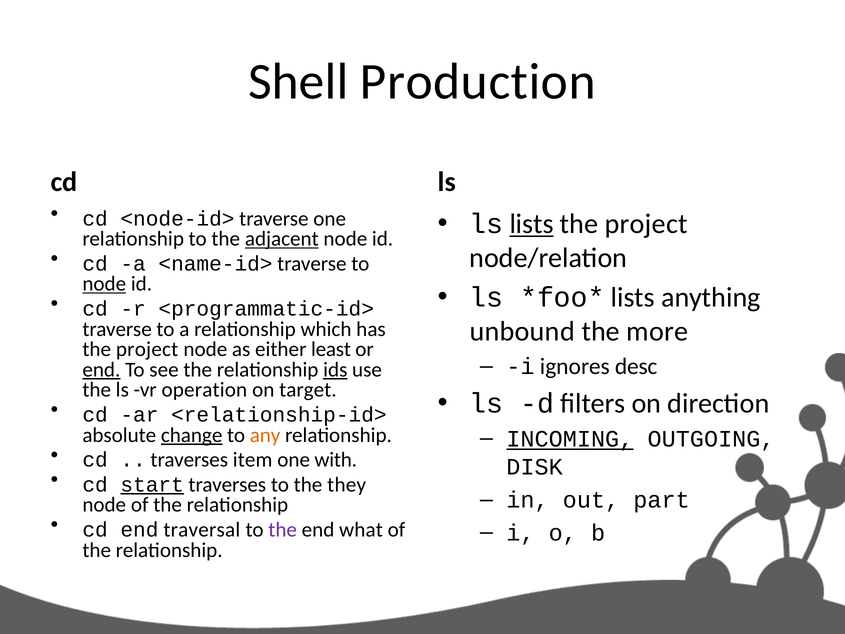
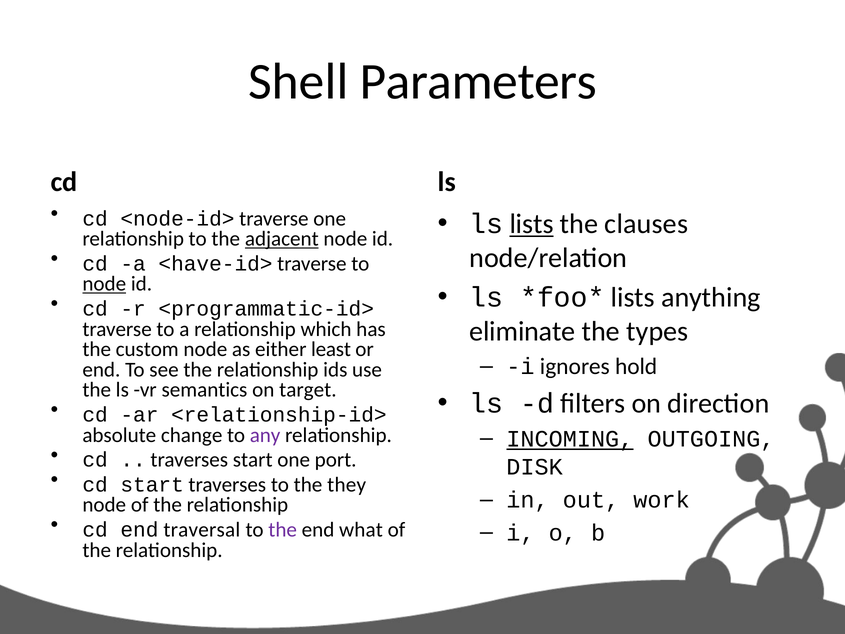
Production: Production -> Parameters
project at (646, 224): project -> clauses
<name-id>: <name-id> -> <have-id>
unbound: unbound -> eliminate
more: more -> types
project at (147, 349): project -> custom
desc: desc -> hold
end at (101, 370) underline: present -> none
ids underline: present -> none
operation: operation -> semantics
change underline: present -> none
any colour: orange -> purple
traverses item: item -> start
with: with -> port
start at (152, 484) underline: present -> none
part: part -> work
